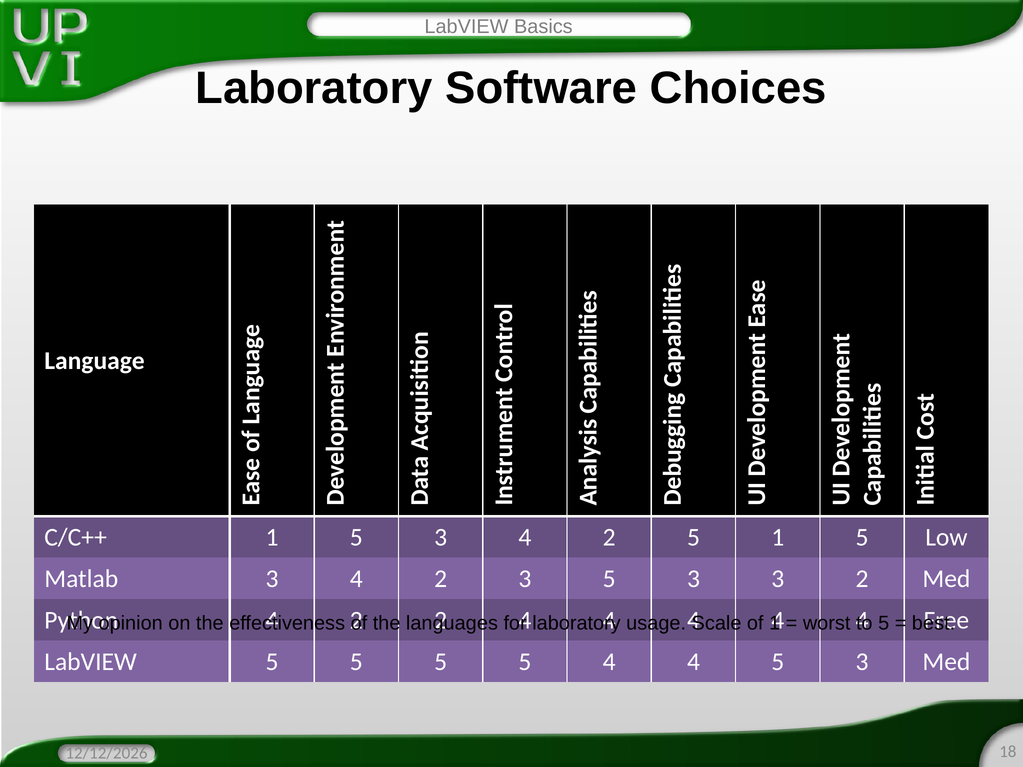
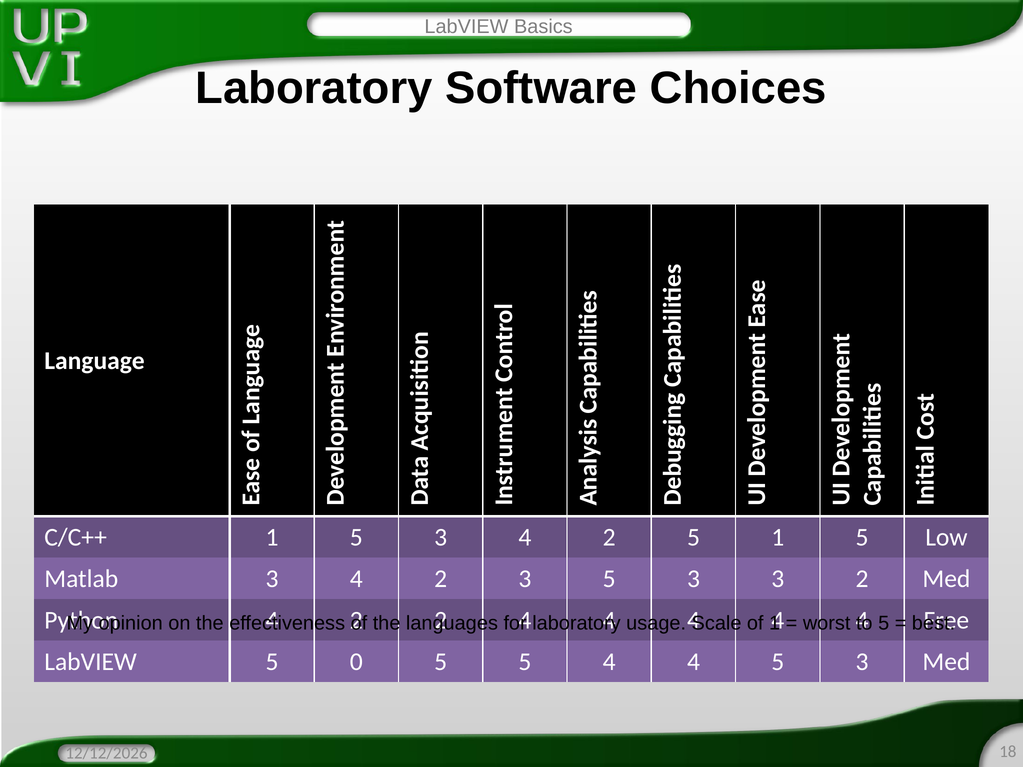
LabVIEW 5 5: 5 -> 0
